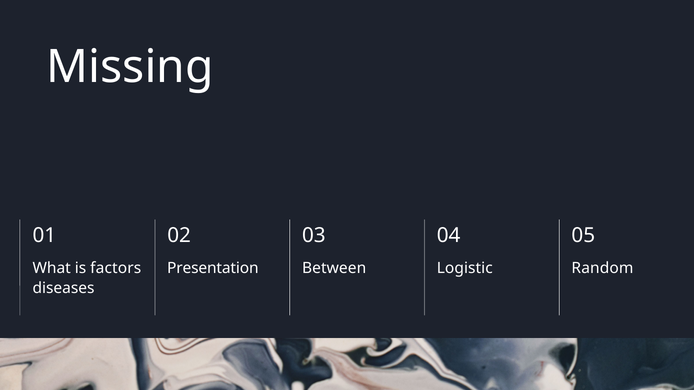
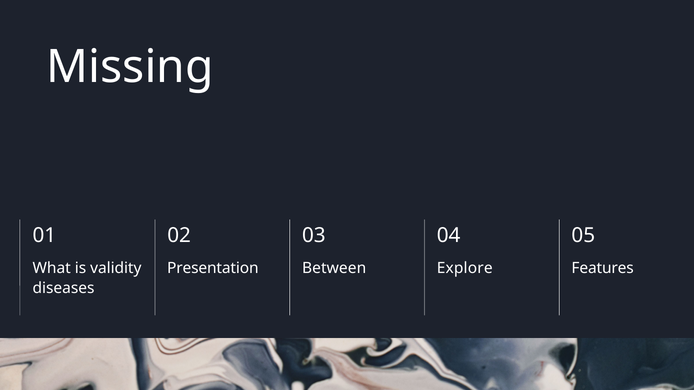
factors: factors -> validity
Logistic: Logistic -> Explore
Random: Random -> Features
